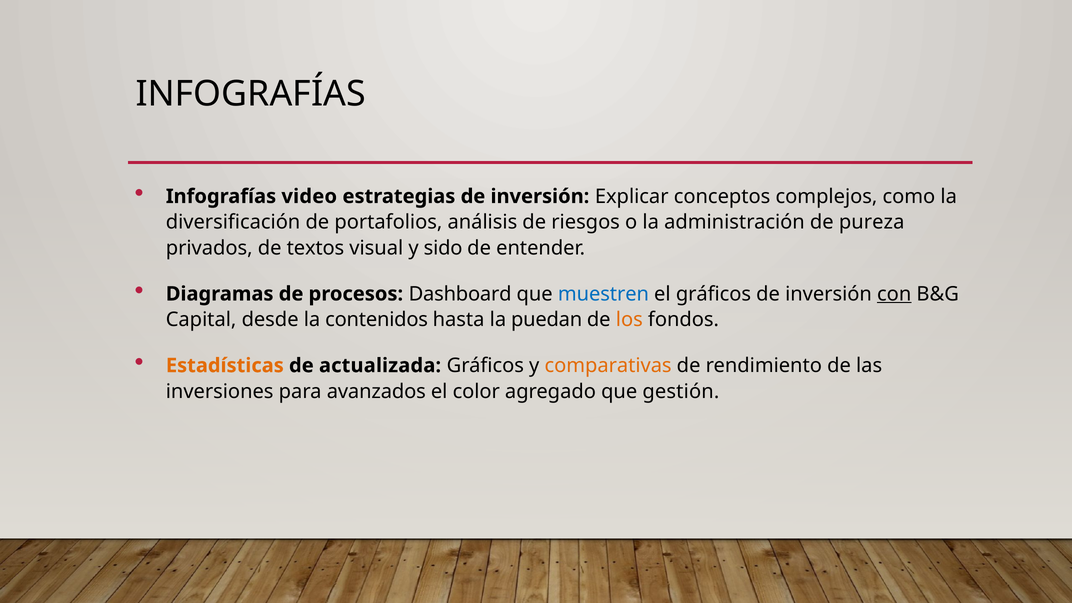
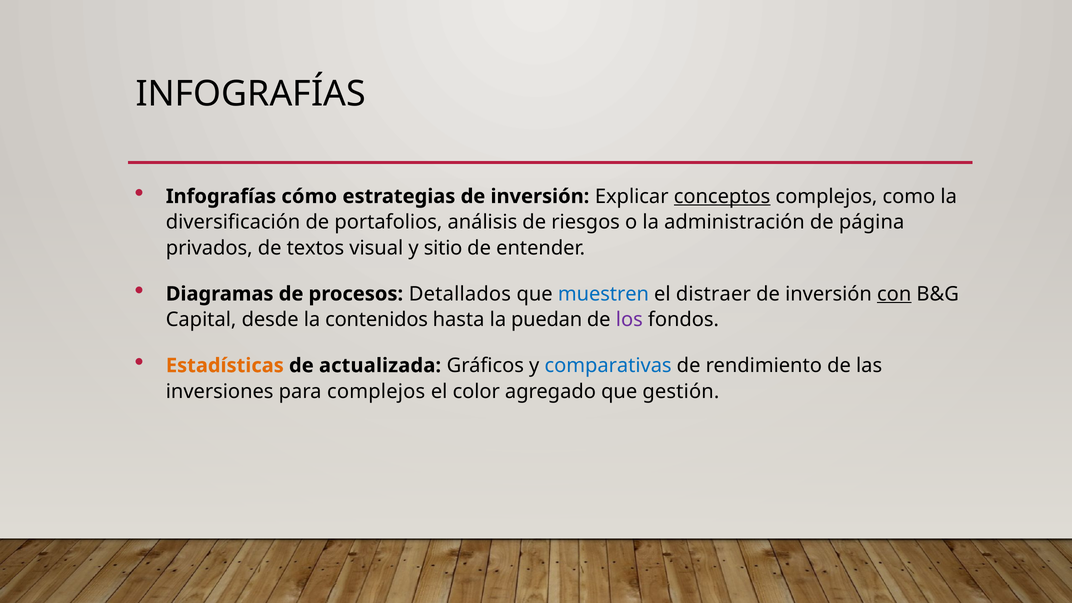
video: video -> cómo
conceptos underline: none -> present
pureza: pureza -> página
sido: sido -> sitio
Dashboard: Dashboard -> Detallados
el gráficos: gráficos -> distraer
los colour: orange -> purple
comparativas colour: orange -> blue
para avanzados: avanzados -> complejos
